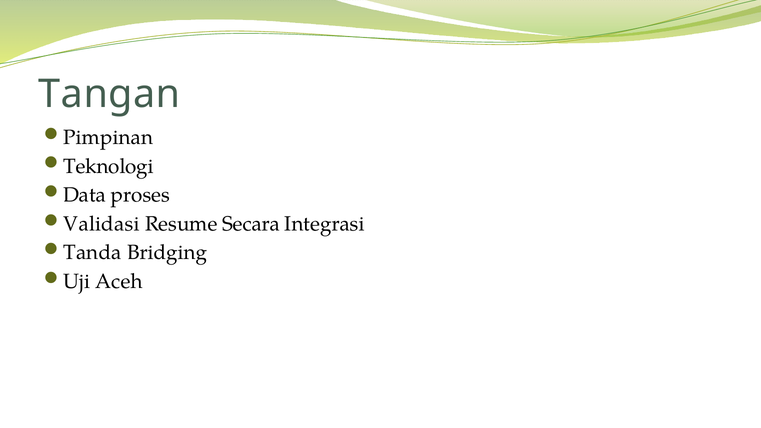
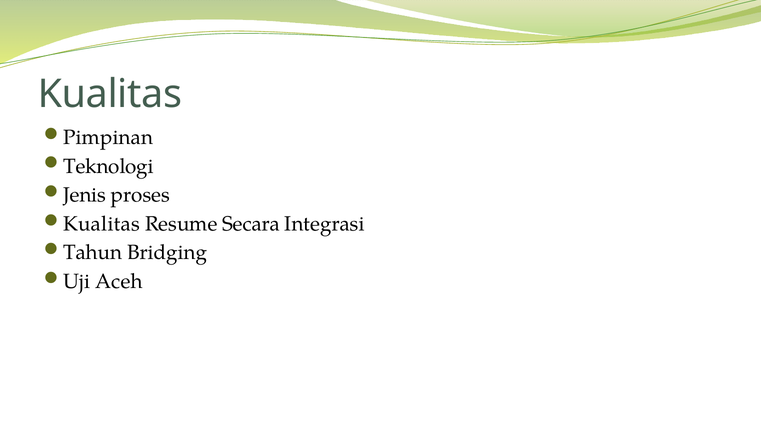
Tangan at (109, 94): Tangan -> Kualitas
Data: Data -> Jenis
Validasi at (101, 224): Validasi -> Kualitas
Tanda: Tanda -> Tahun
